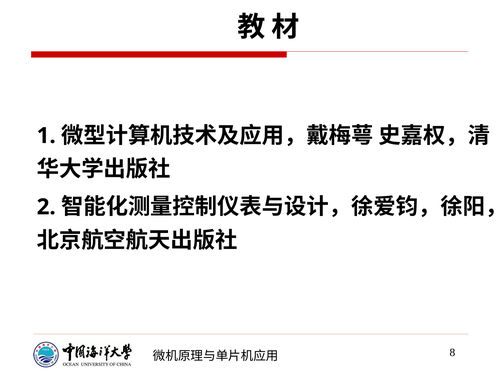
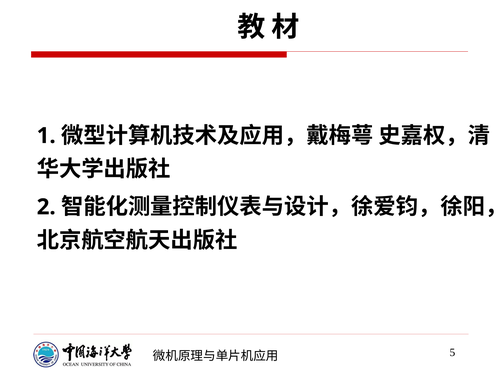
8: 8 -> 5
